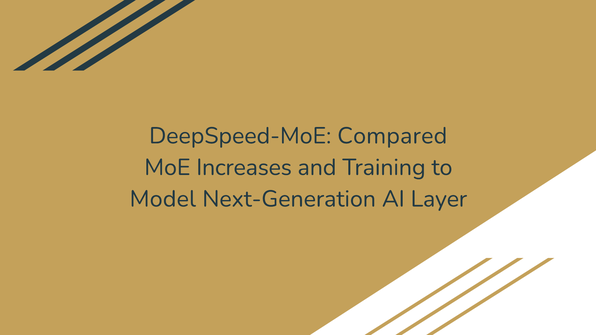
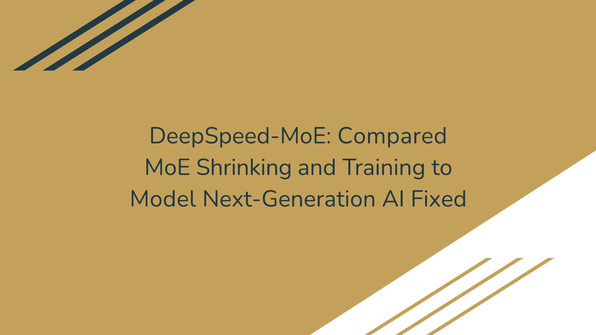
Increases: Increases -> Shrinking
Layer: Layer -> Fixed
